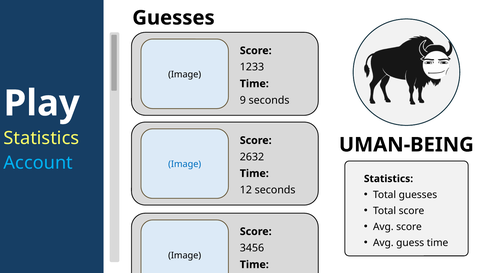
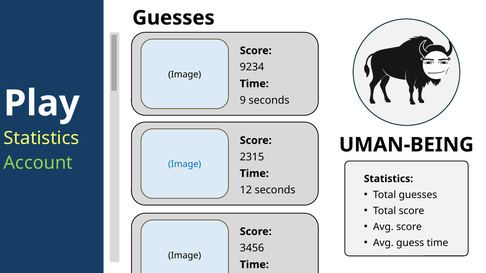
1233: 1233 -> 9234
2632: 2632 -> 2315
Account colour: light blue -> light green
